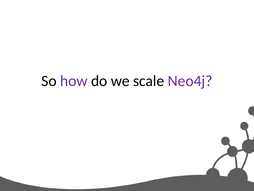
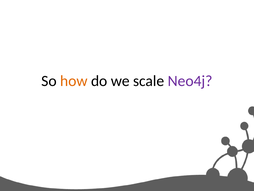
how colour: purple -> orange
